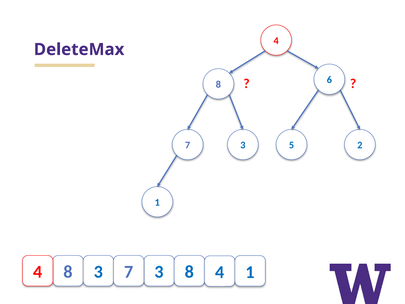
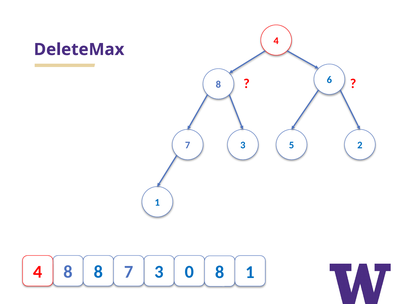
8 3: 3 -> 8
3 8: 8 -> 0
4 at (220, 272): 4 -> 8
